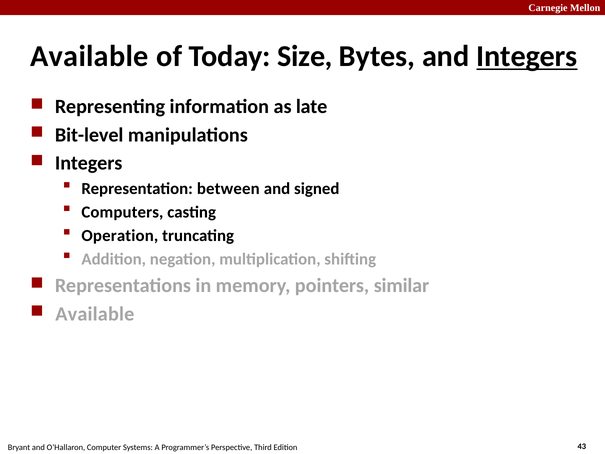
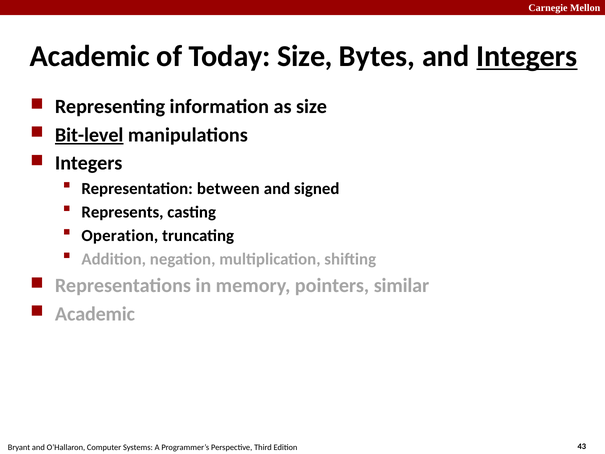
Available at (89, 56): Available -> Academic
as late: late -> size
Bit-level underline: none -> present
Computers: Computers -> Represents
Available at (95, 314): Available -> Academic
